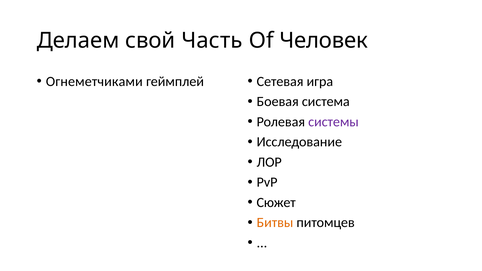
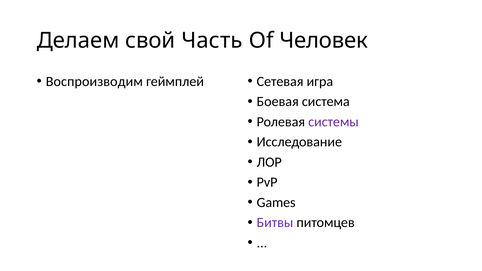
Огнеметчиками: Огнеметчиками -> Воспроизводим
Сюжет: Сюжет -> Games
Битвы colour: orange -> purple
